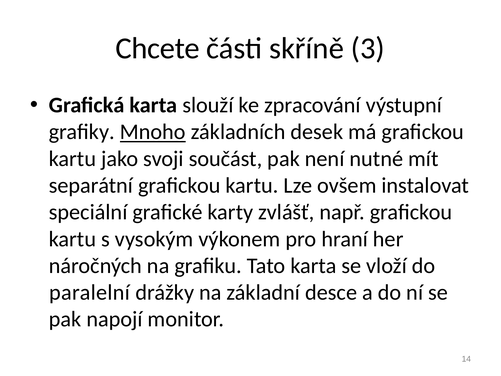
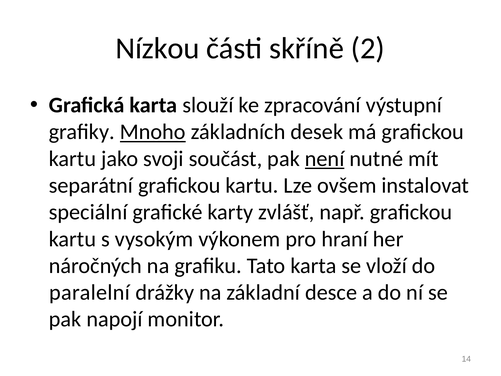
Chcete: Chcete -> Nízkou
3: 3 -> 2
není underline: none -> present
